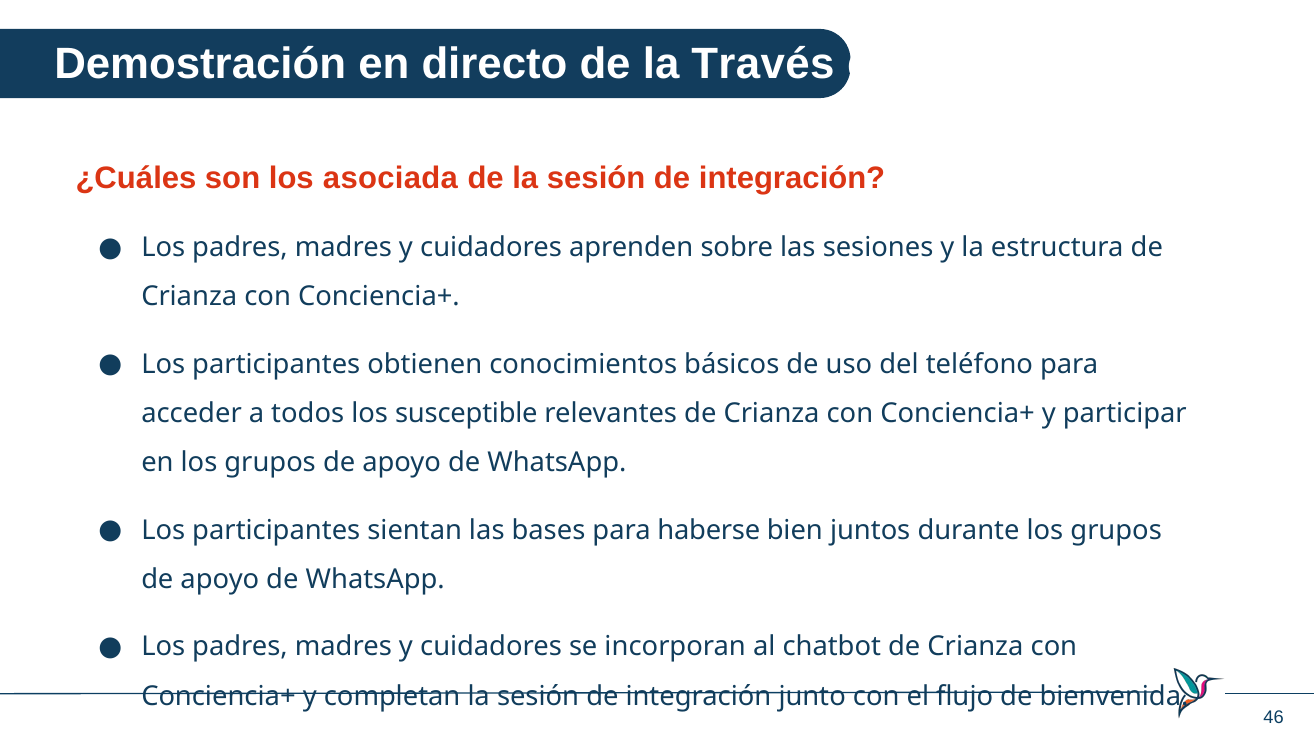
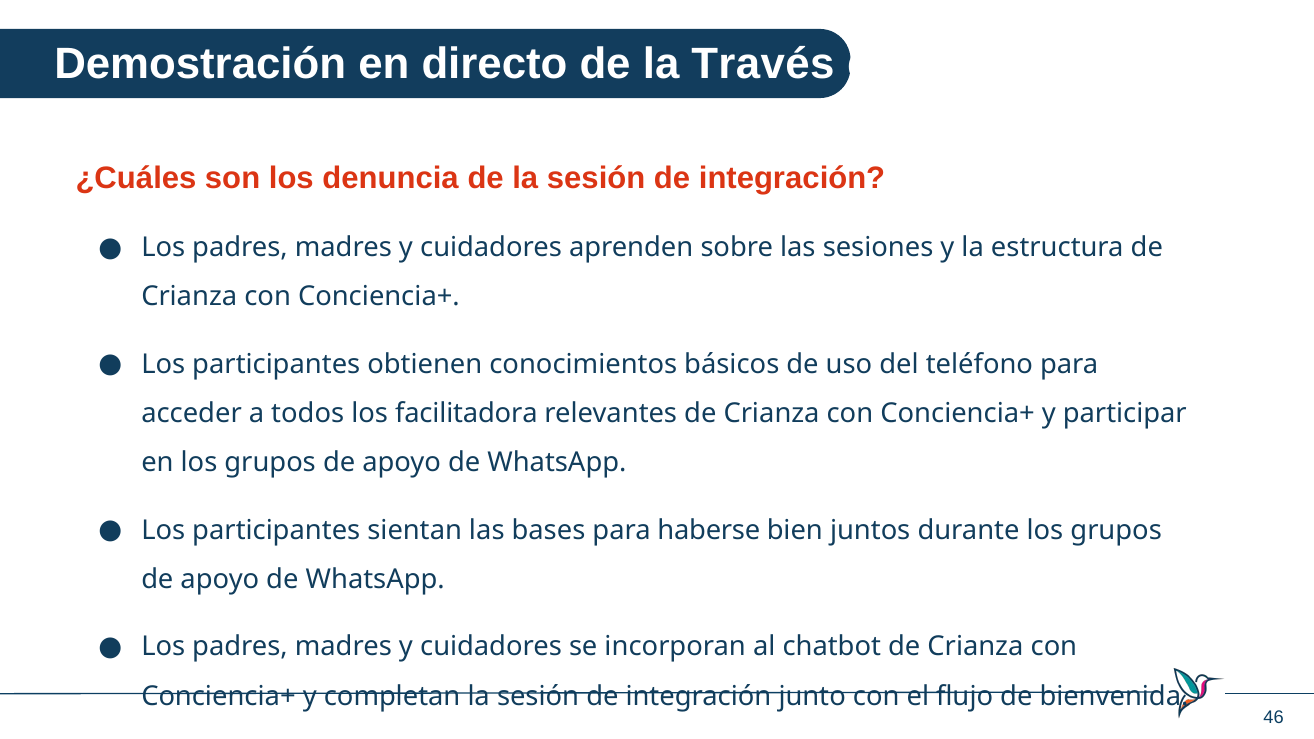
asociada: asociada -> denuncia
susceptible: susceptible -> facilitadora
